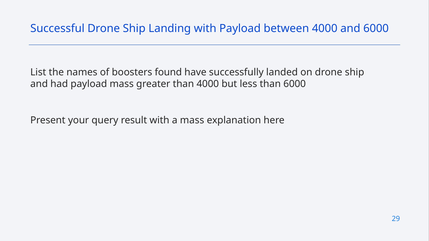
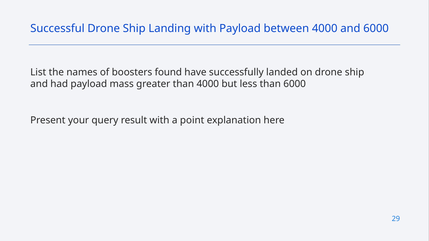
a mass: mass -> point
